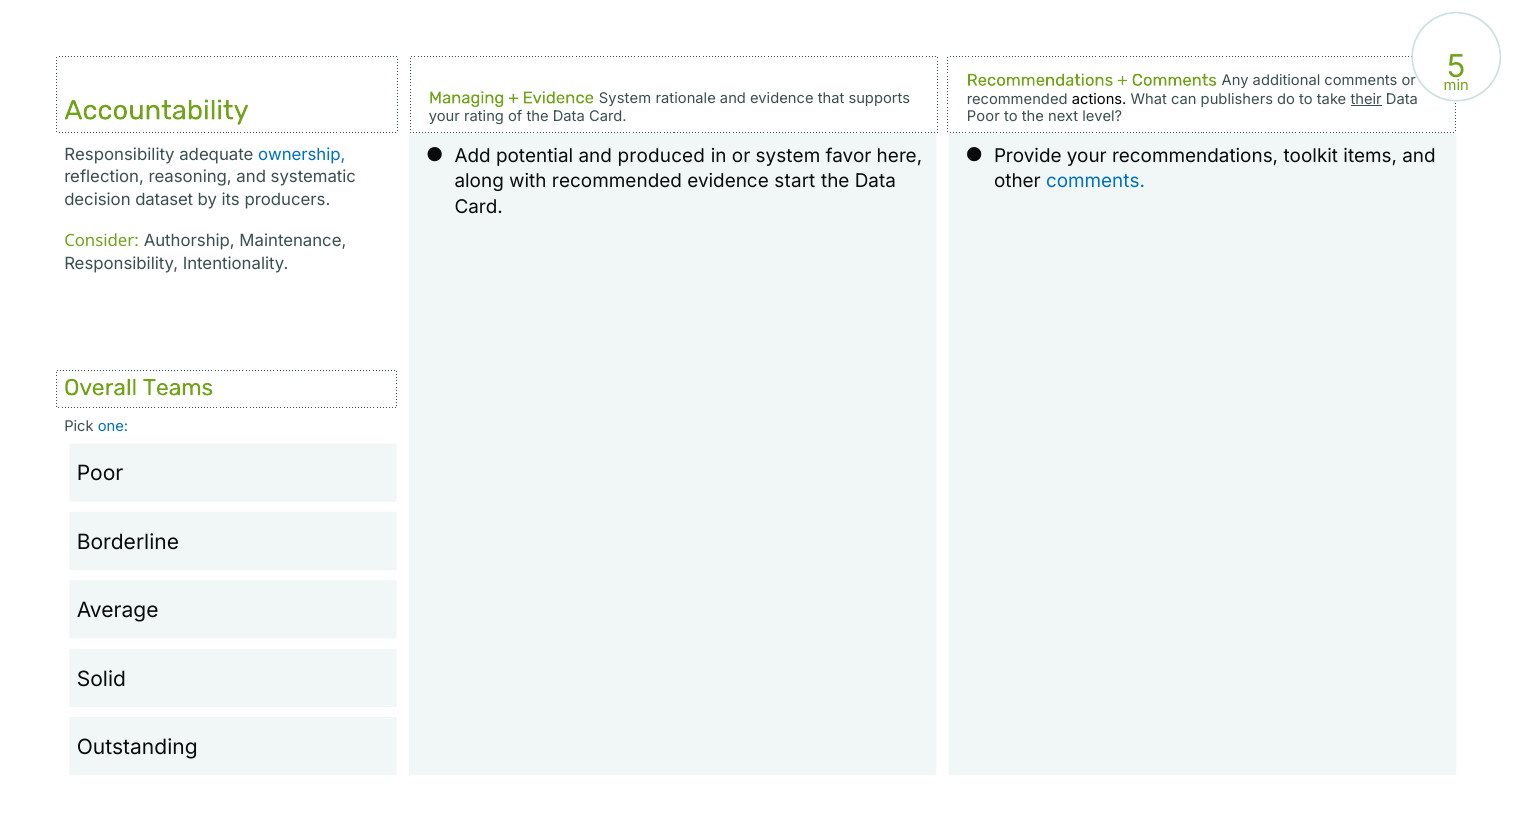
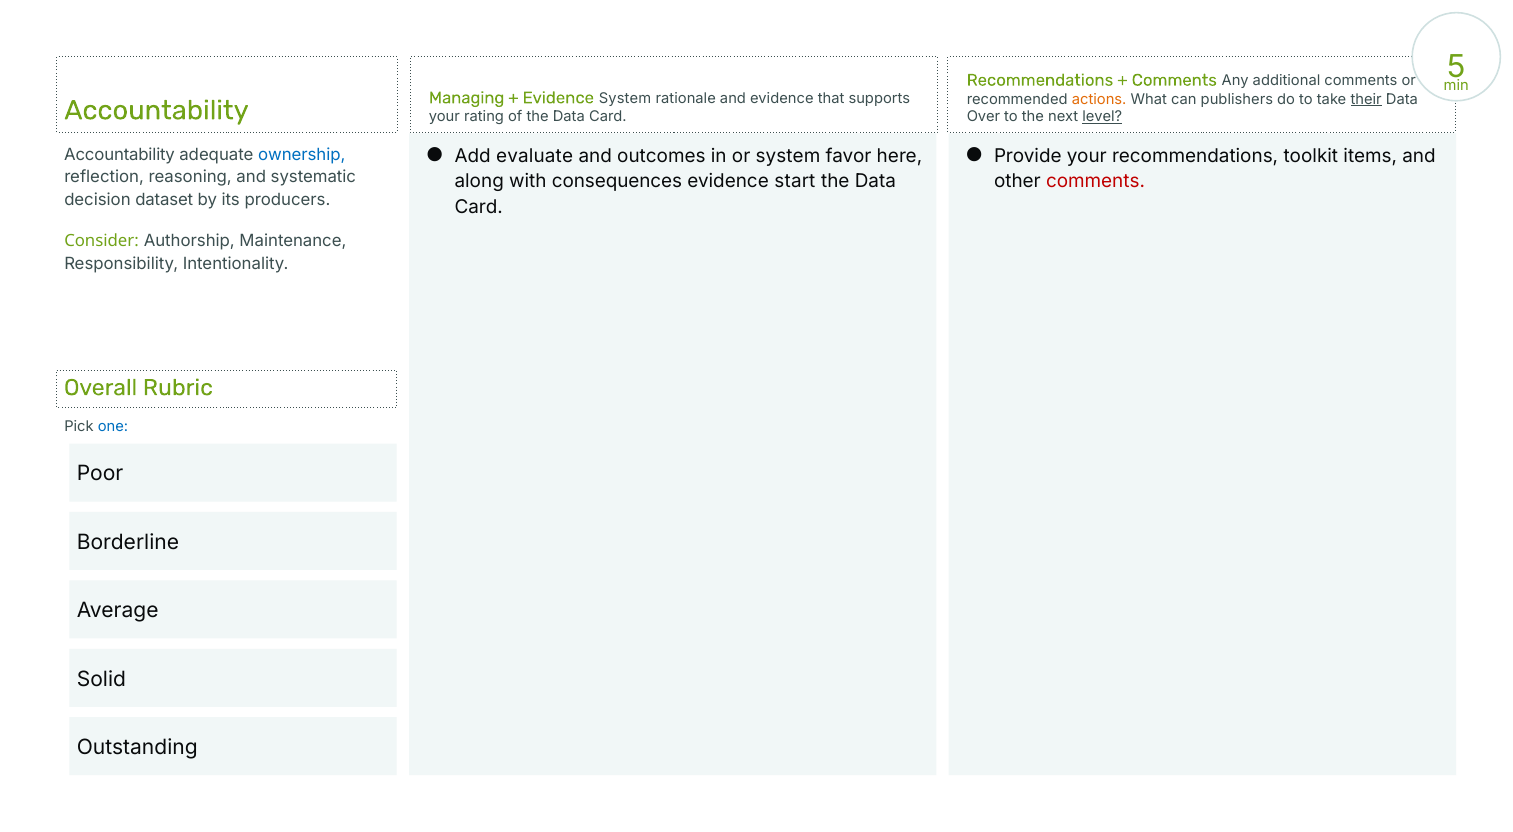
actions colour: black -> orange
Poor at (983, 117): Poor -> Over
level underline: none -> present
Responsibility at (119, 155): Responsibility -> Accountability
potential: potential -> evaluate
produced: produced -> outcomes
with recommended: recommended -> consequences
comments at (1096, 182) colour: blue -> red
Teams: Teams -> Rubric
